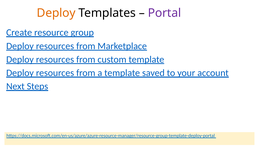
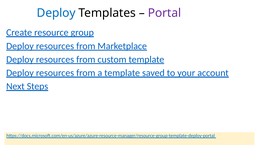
Deploy at (56, 13) colour: orange -> blue
